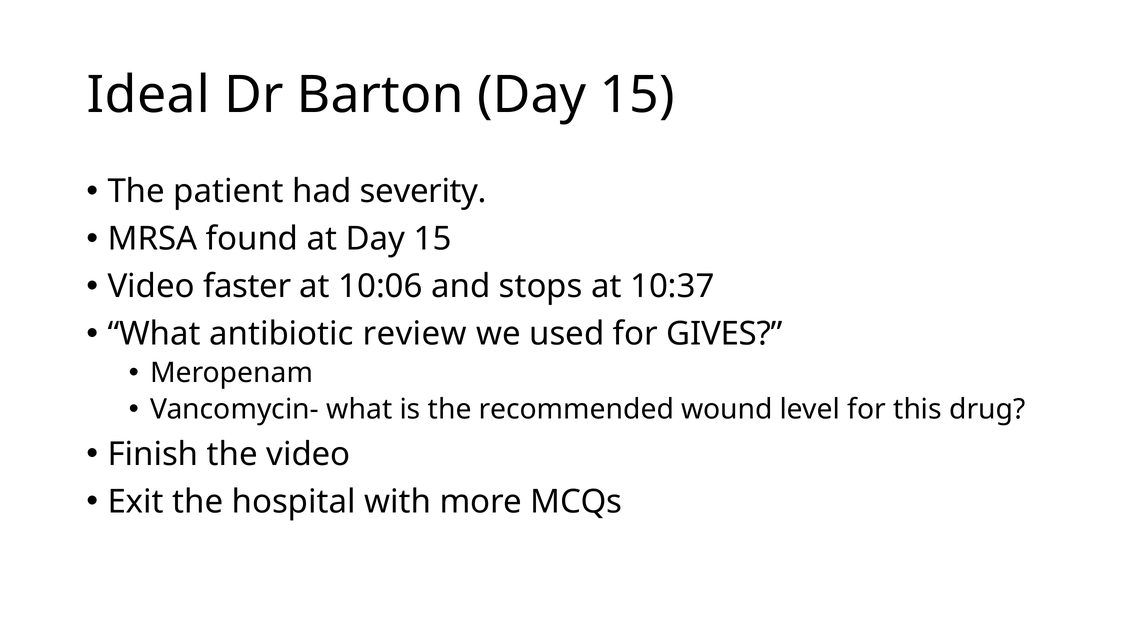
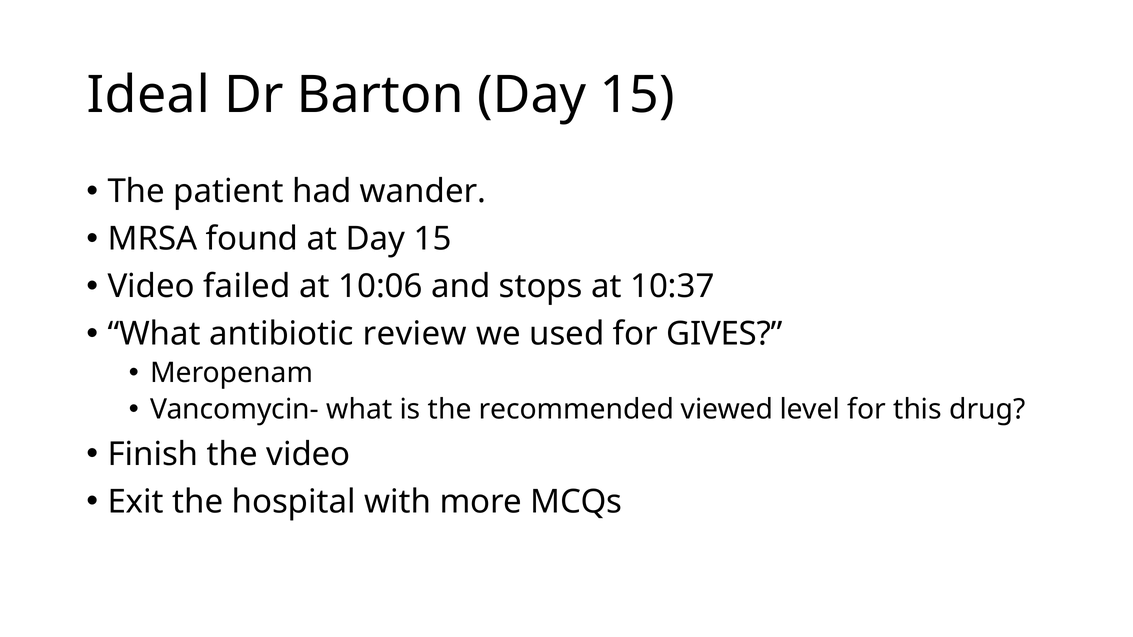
severity: severity -> wander
faster: faster -> failed
wound: wound -> viewed
